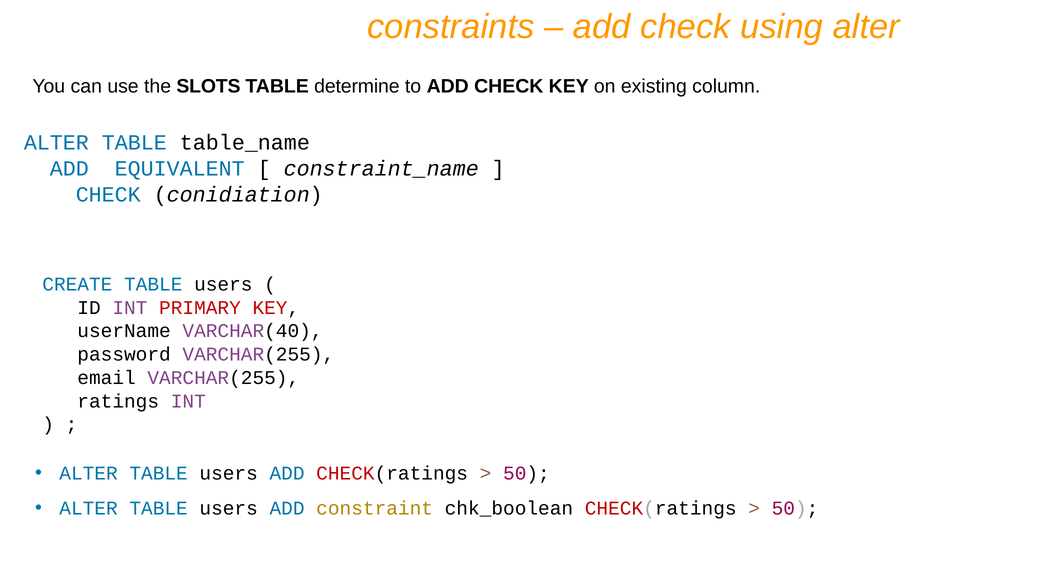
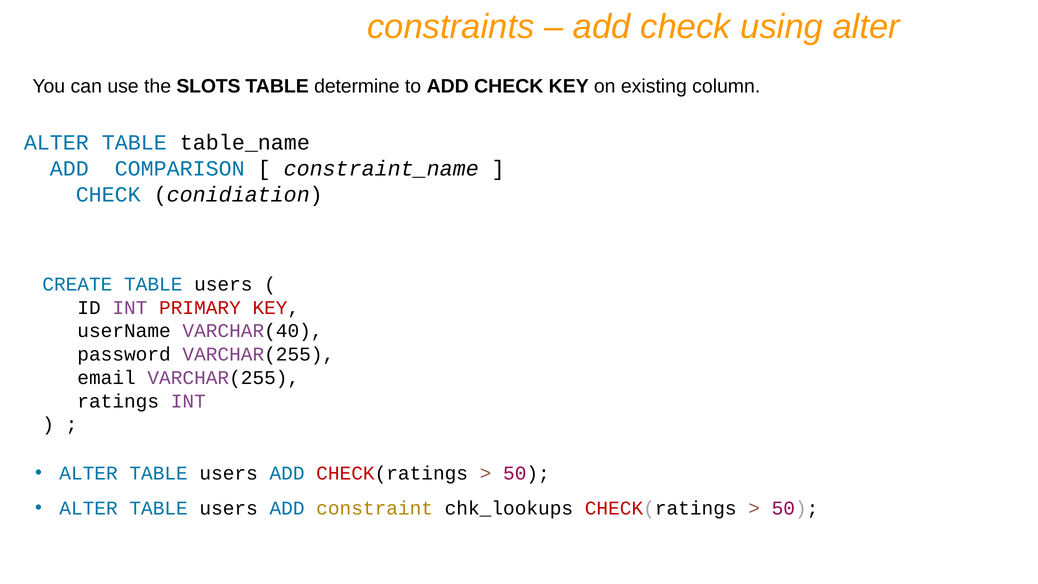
EQUIVALENT: EQUIVALENT -> COMPARISON
chk_boolean: chk_boolean -> chk_lookups
